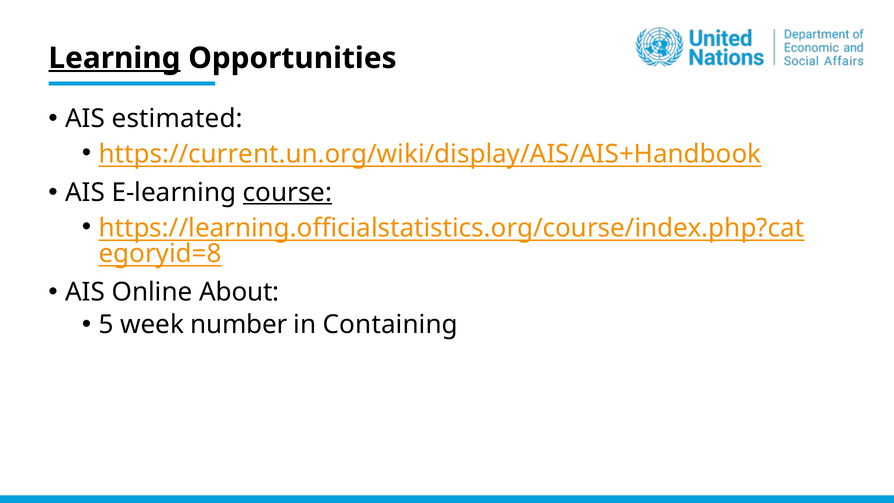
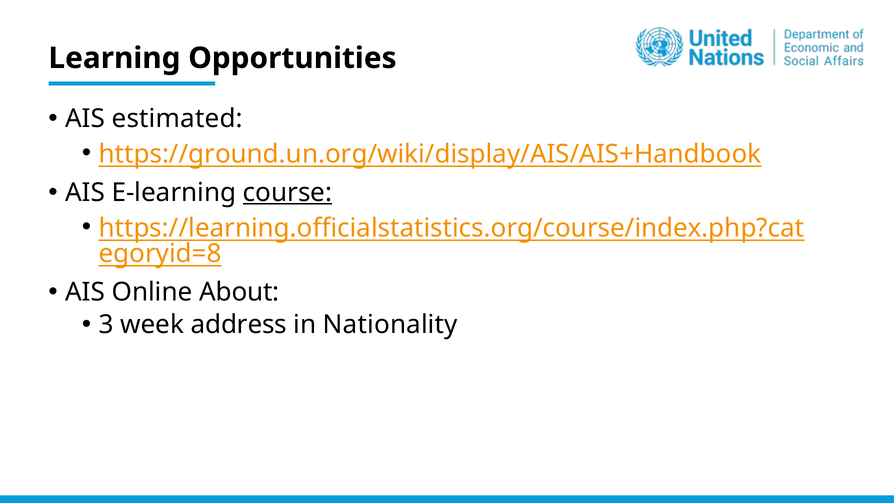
Learning underline: present -> none
https://current.un.org/wiki/display/AIS/AIS+Handbook: https://current.un.org/wiki/display/AIS/AIS+Handbook -> https://ground.un.org/wiki/display/AIS/AIS+Handbook
5: 5 -> 3
number: number -> address
Containing: Containing -> Nationality
